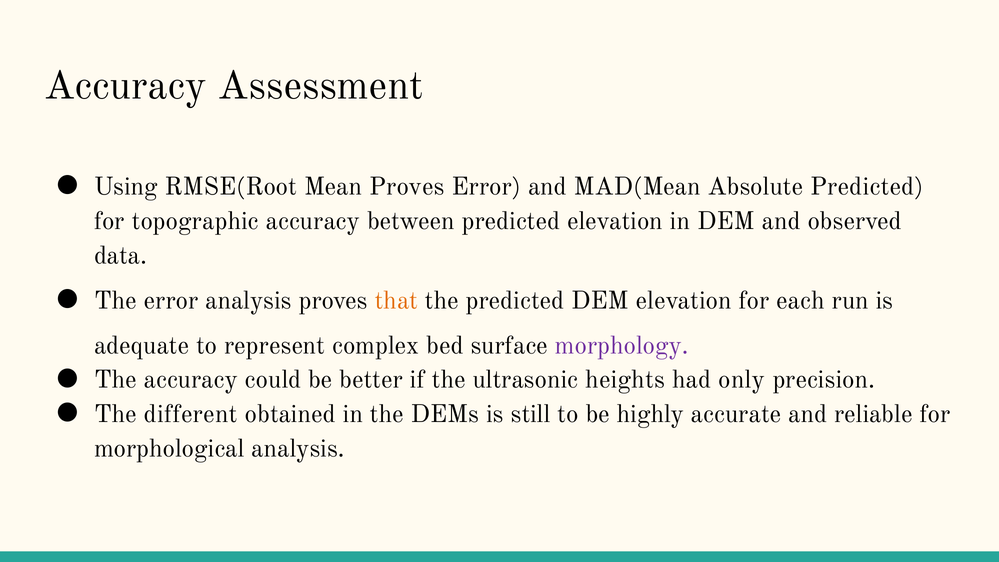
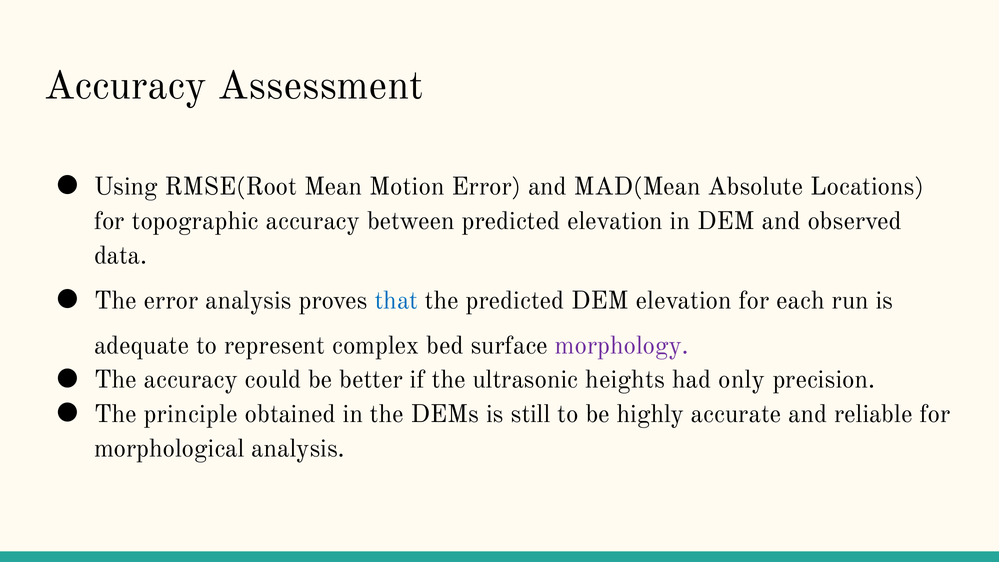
Mean Proves: Proves -> Motion
Absolute Predicted: Predicted -> Locations
that colour: orange -> blue
different: different -> principle
